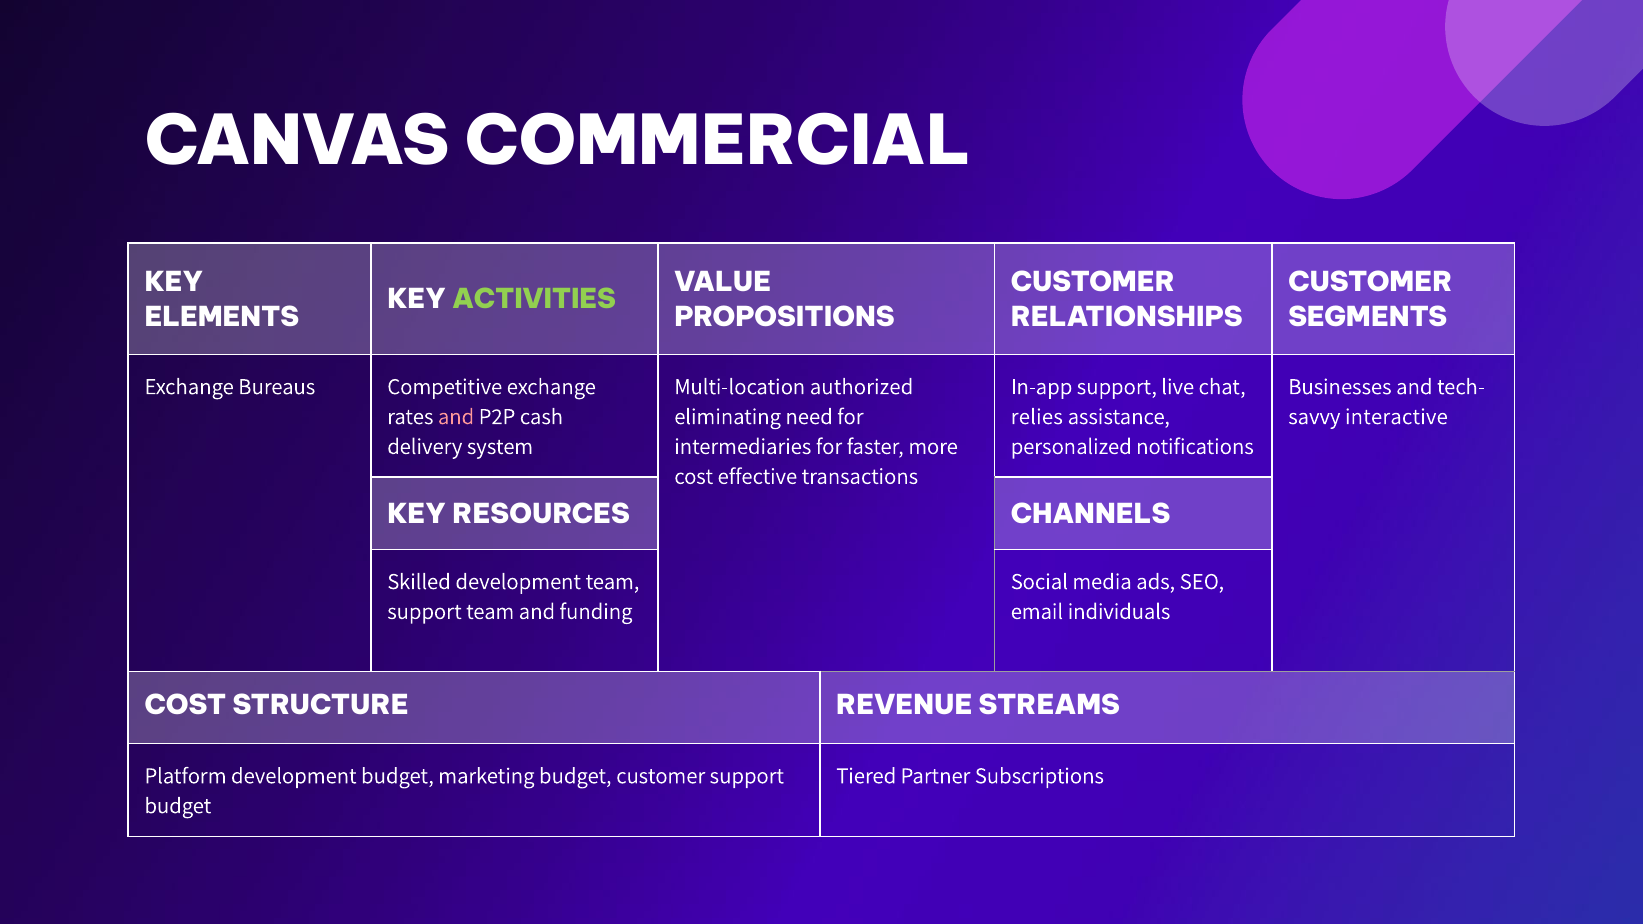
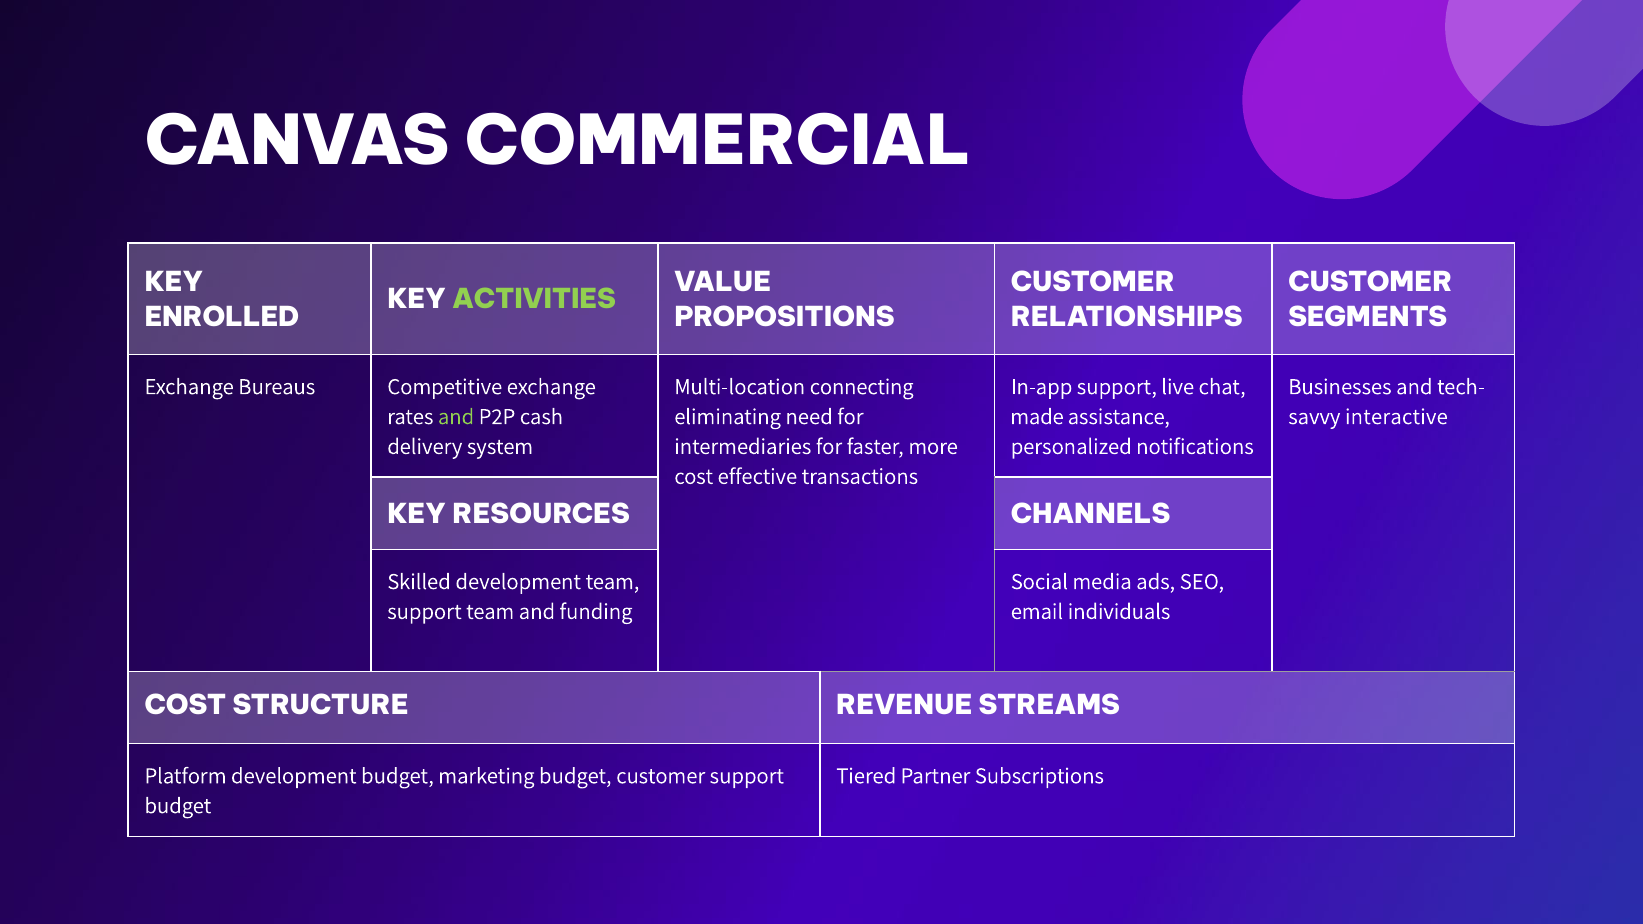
ELEMENTS: ELEMENTS -> ENROLLED
authorized: authorized -> connecting
and at (456, 417) colour: pink -> light green
relies: relies -> made
